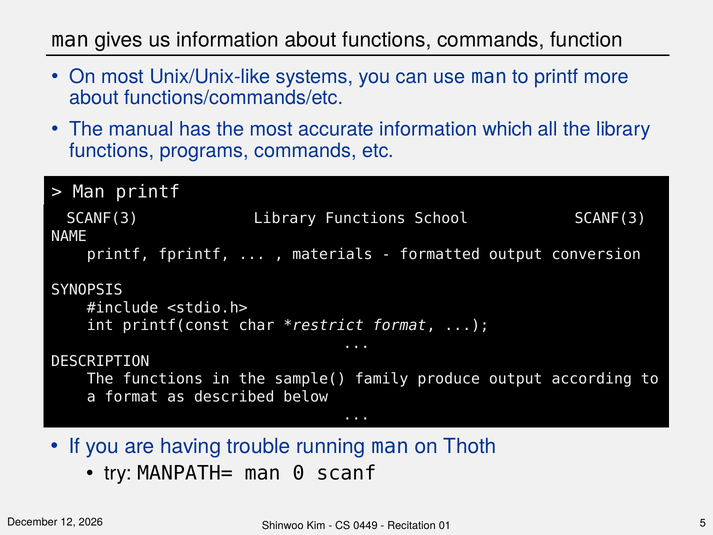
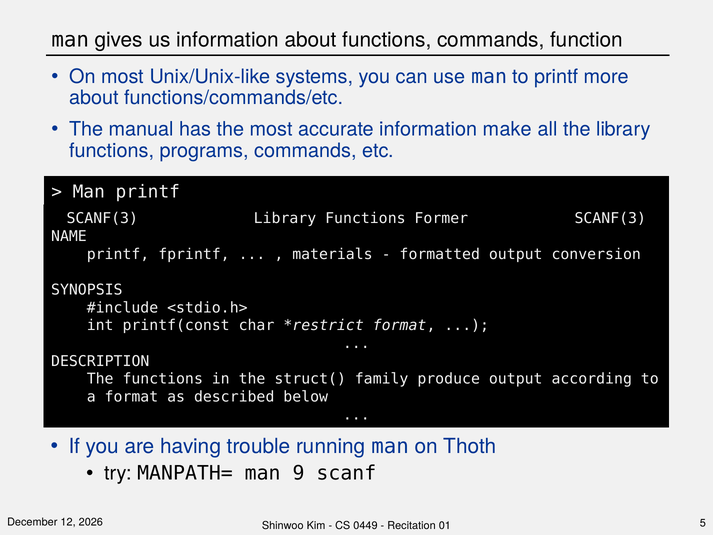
which: which -> make
School: School -> Former
sample(: sample( -> struct(
0: 0 -> 9
